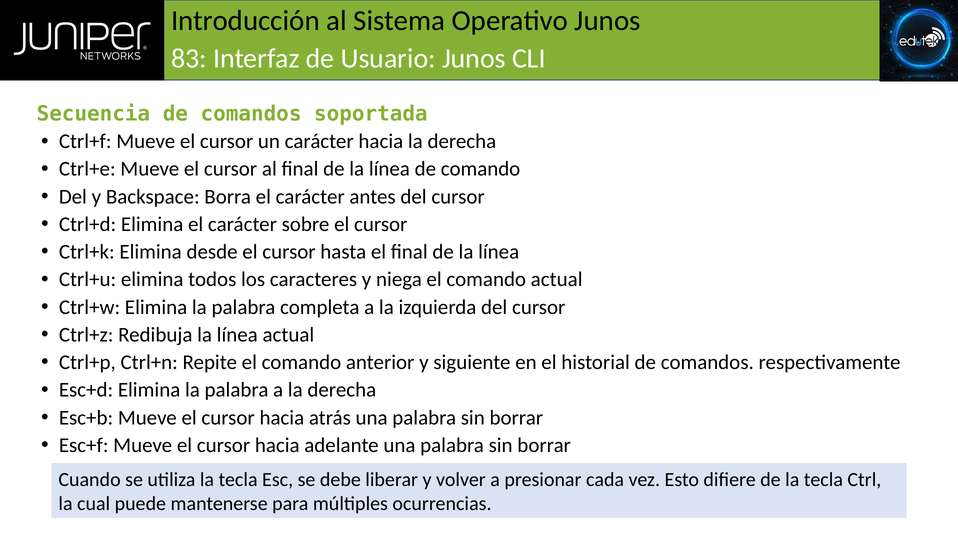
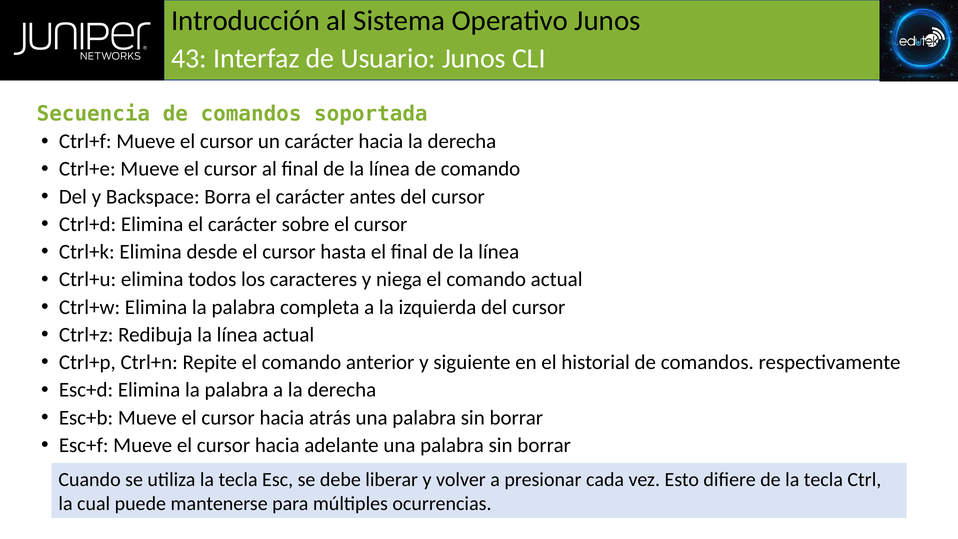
83: 83 -> 43
